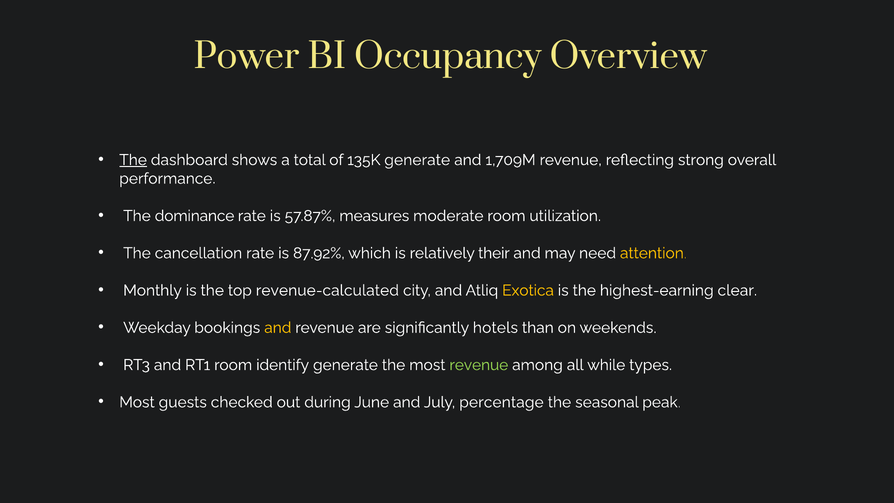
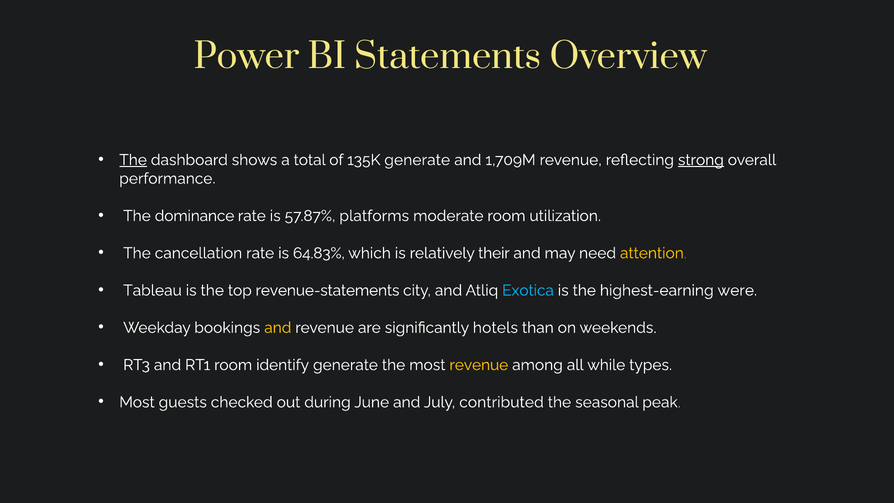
Occupancy: Occupancy -> Statements
strong underline: none -> present
measures: measures -> platforms
87.92%: 87.92% -> 64.83%
Monthly: Monthly -> Tableau
revenue-calculated: revenue-calculated -> revenue-statements
Exotica colour: yellow -> light blue
clear: clear -> were
revenue at (479, 365) colour: light green -> yellow
percentage: percentage -> contributed
